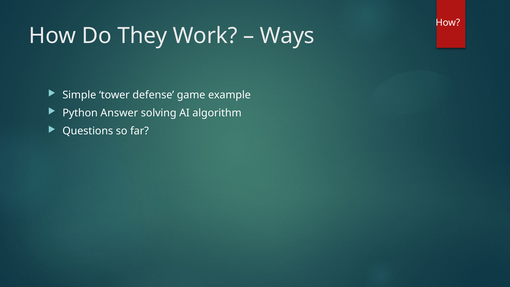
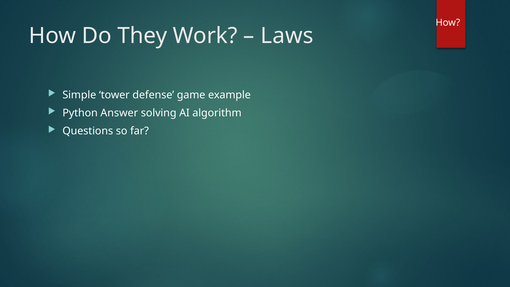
Ways: Ways -> Laws
